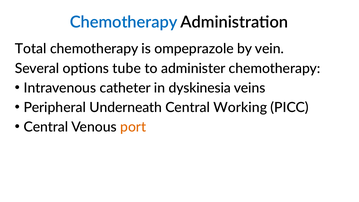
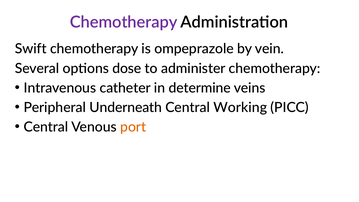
Chemotherapy at (124, 22) colour: blue -> purple
Total: Total -> Swift
tube: tube -> dose
dyskinesia: dyskinesia -> determine
